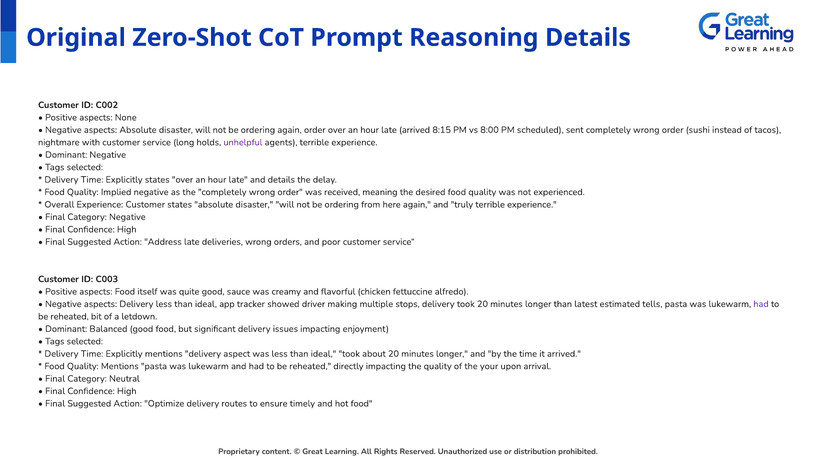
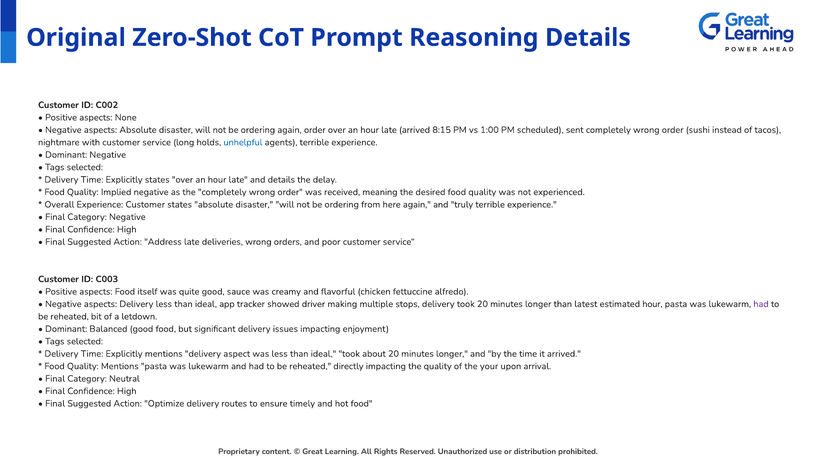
8:00: 8:00 -> 1:00
unhelpful colour: purple -> blue
estimated tells: tells -> hour
